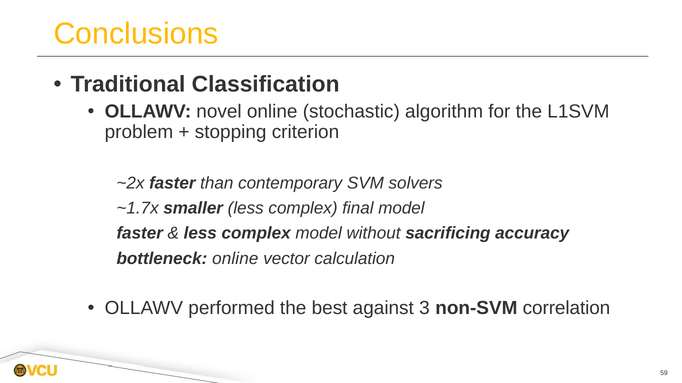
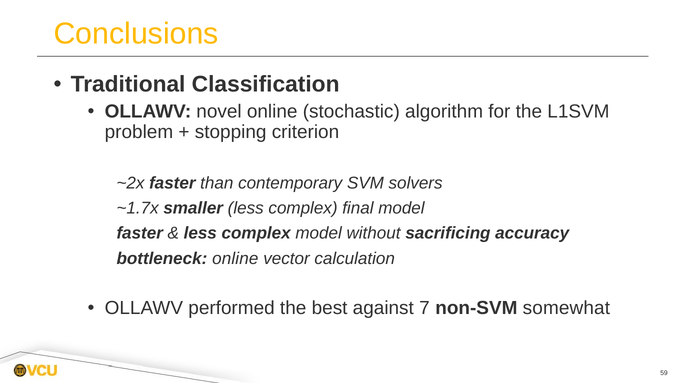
3: 3 -> 7
correlation: correlation -> somewhat
